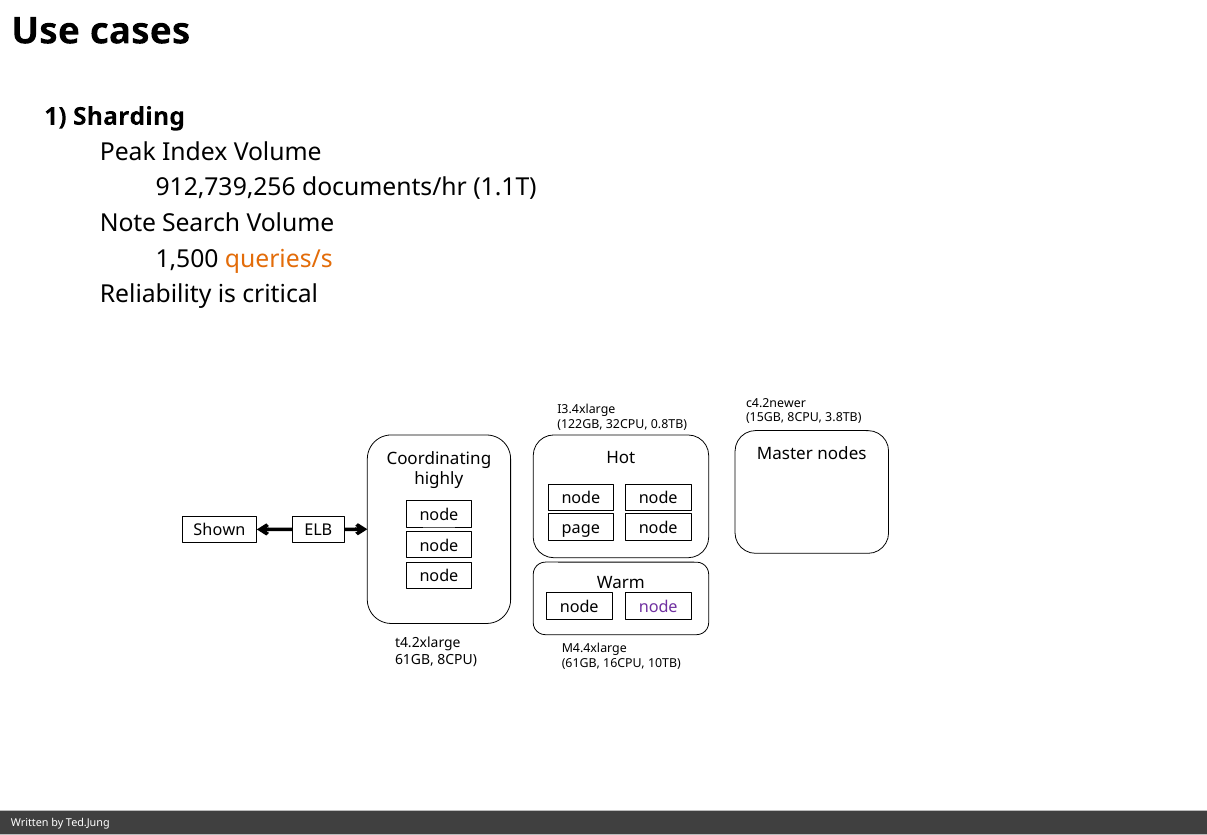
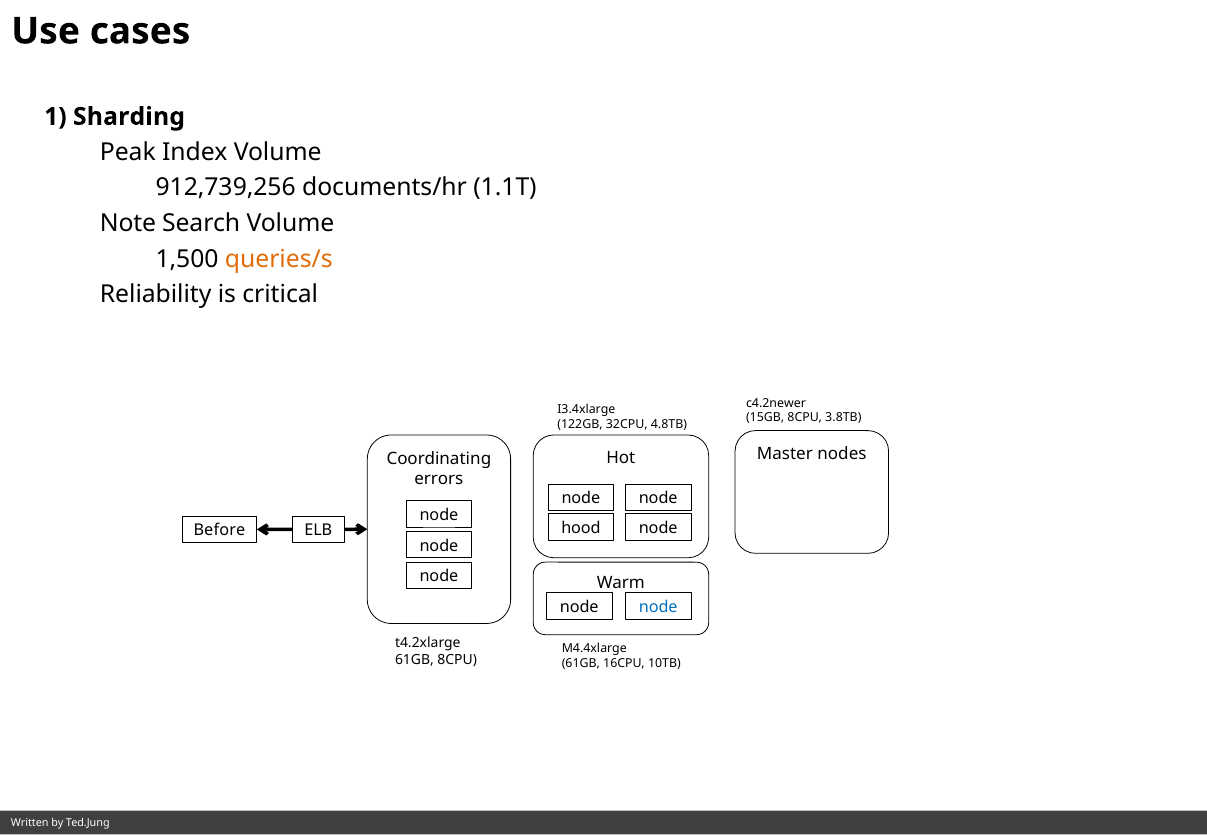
0.8TB: 0.8TB -> 4.8TB
highly: highly -> errors
page: page -> hood
Shown: Shown -> Before
node at (658, 608) colour: purple -> blue
